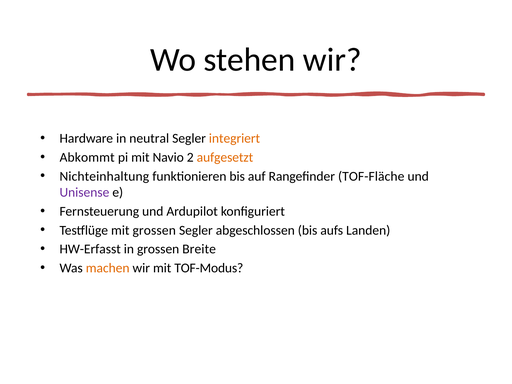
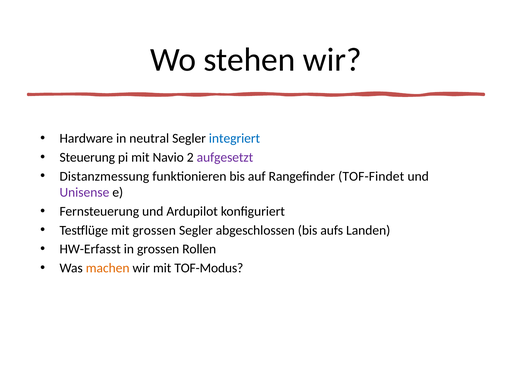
integriert colour: orange -> blue
Abkommt: Abkommt -> Steuerung
aufgesetzt colour: orange -> purple
Nichteinhaltung: Nichteinhaltung -> Distanzmessung
TOF-Fläche: TOF-Fläche -> TOF-Findet
Breite: Breite -> Rollen
